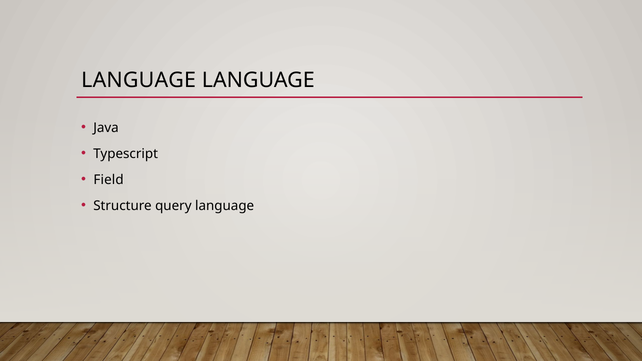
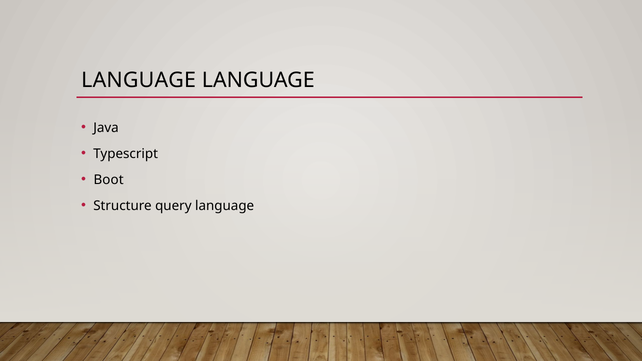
Field: Field -> Boot
